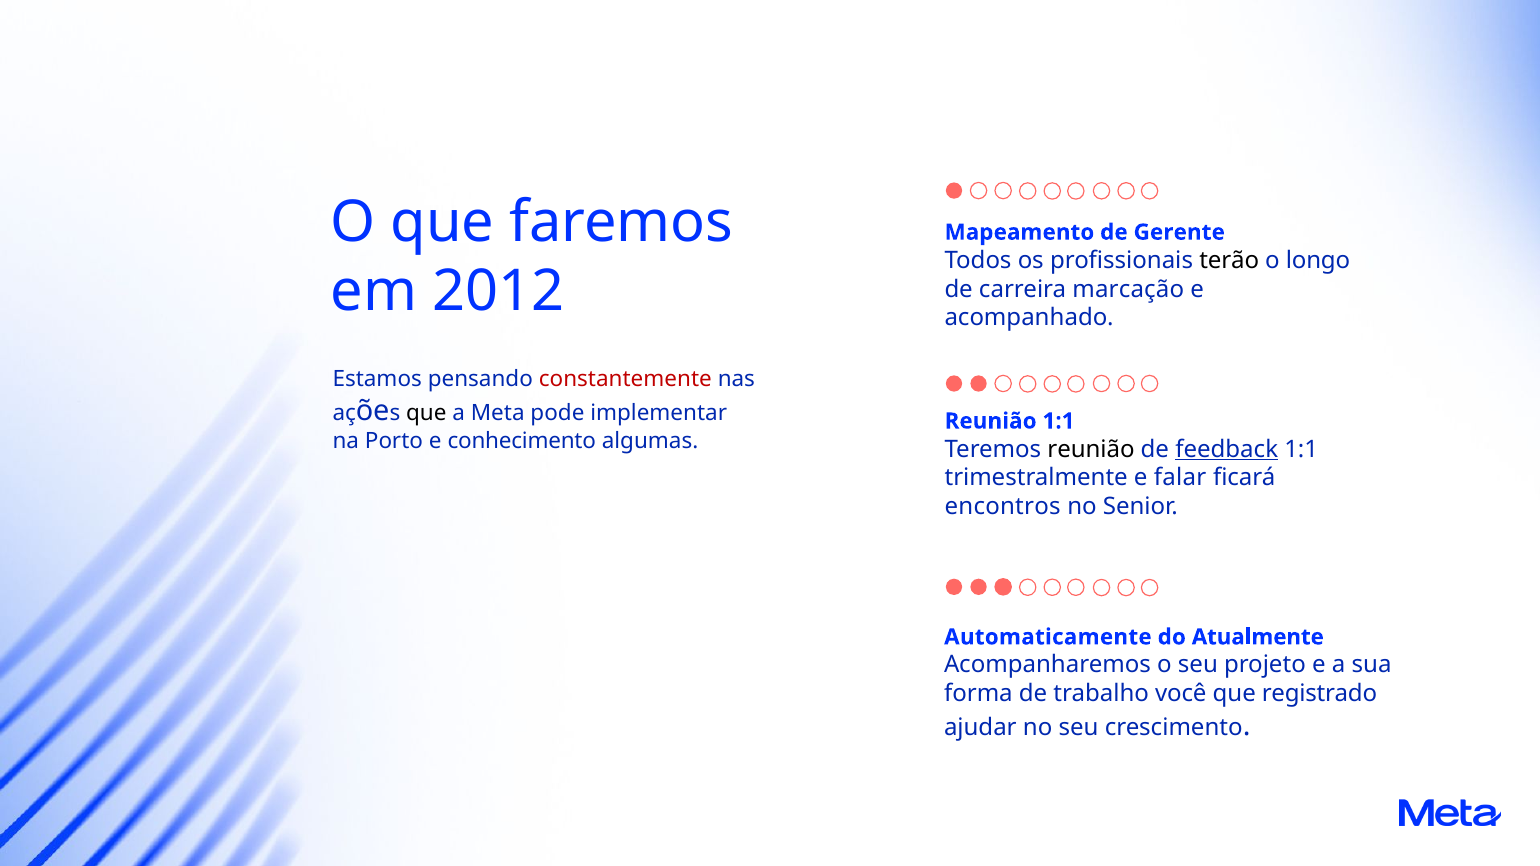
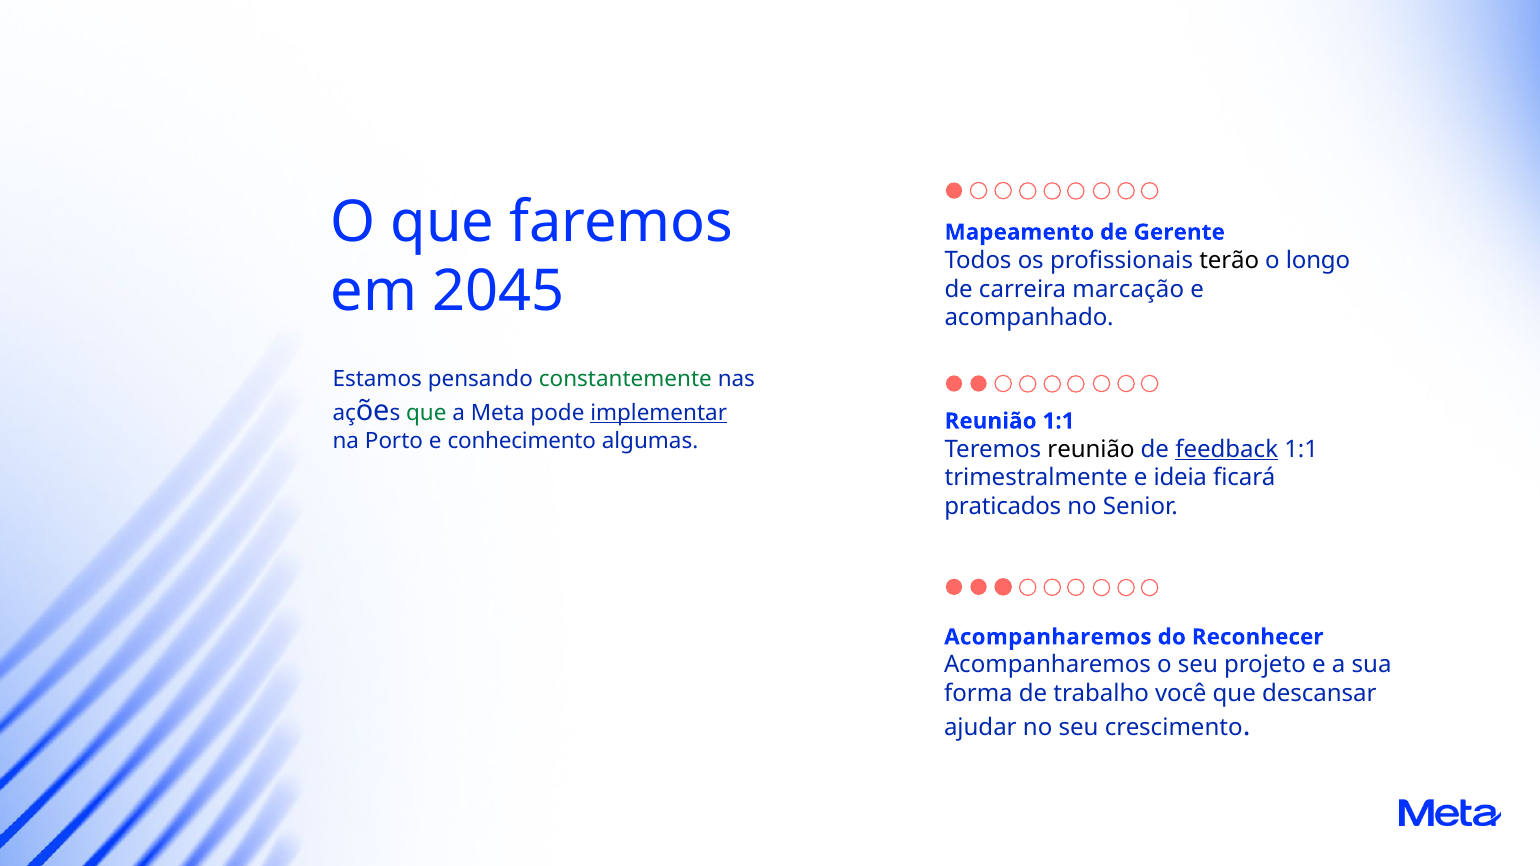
2012: 2012 -> 2045
constantemente colour: red -> green
que at (426, 413) colour: black -> green
implementar underline: none -> present
falar: falar -> ideia
encontros: encontros -> praticados
Automaticamente at (1048, 637): Automaticamente -> Acompanharemos
Atualmente: Atualmente -> Reconhecer
registrado: registrado -> descansar
